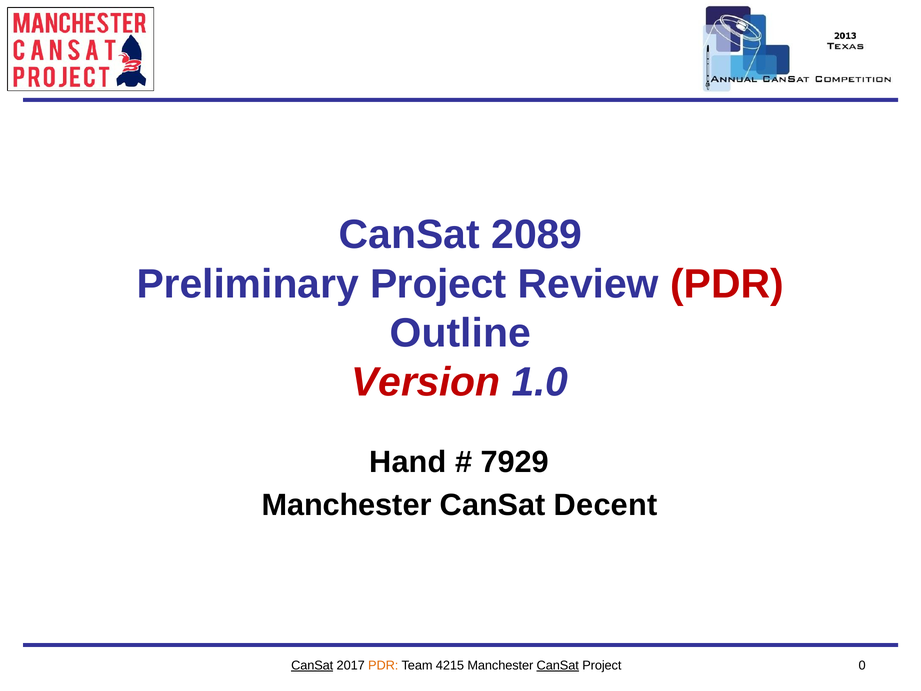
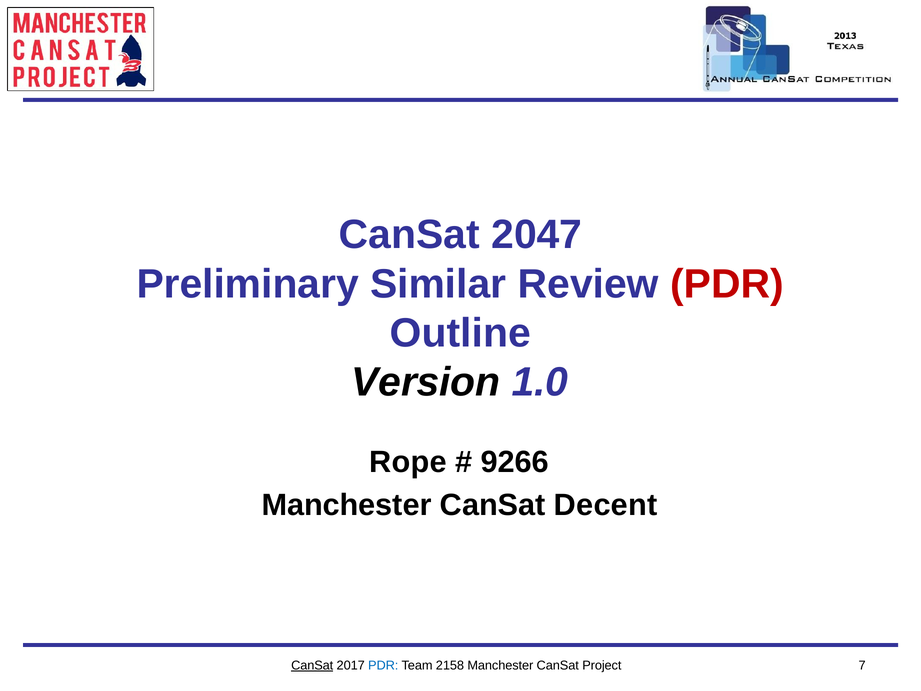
2089: 2089 -> 2047
Preliminary Project: Project -> Similar
Version colour: red -> black
Hand: Hand -> Rope
7929: 7929 -> 9266
PDR at (383, 665) colour: orange -> blue
4215: 4215 -> 2158
CanSat at (558, 665) underline: present -> none
0: 0 -> 7
